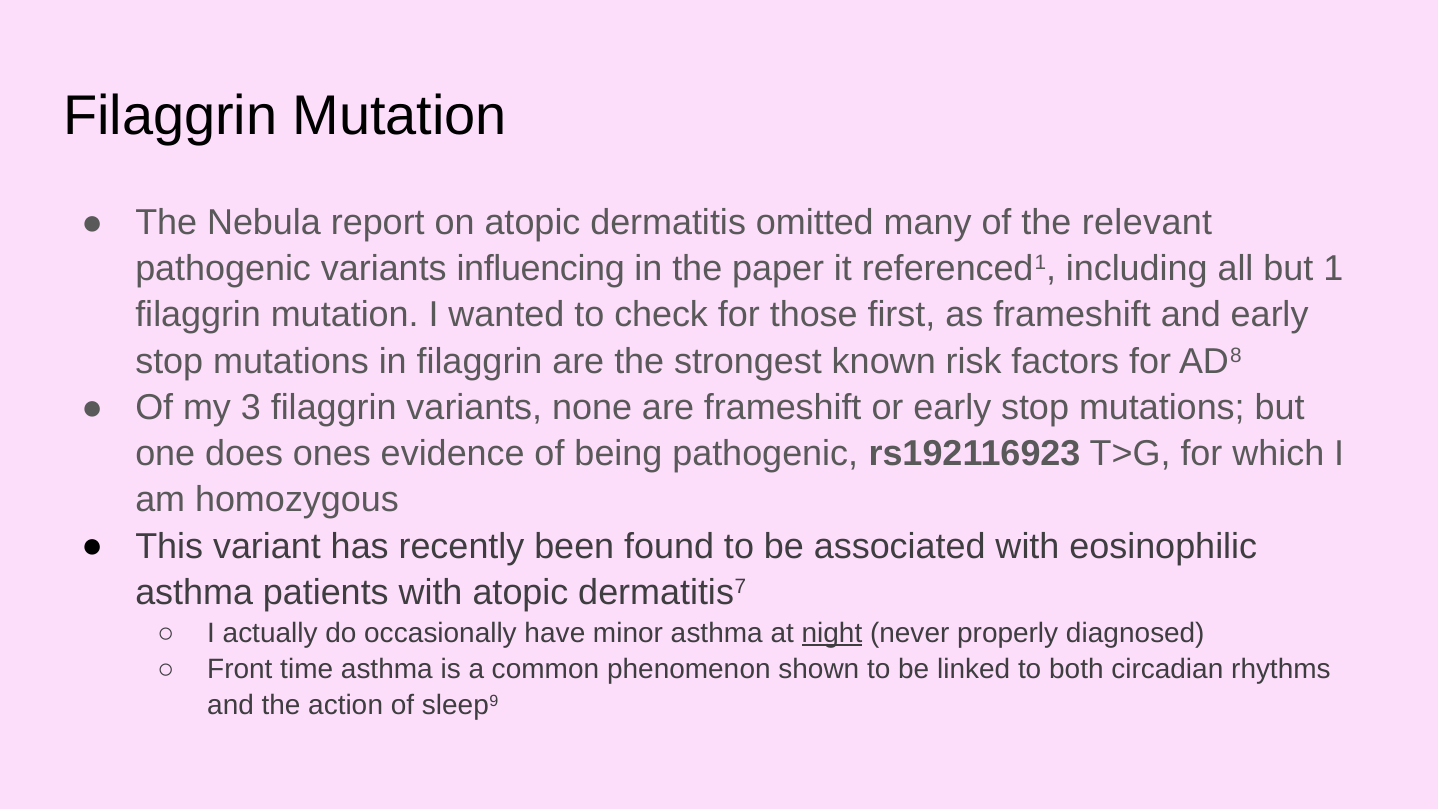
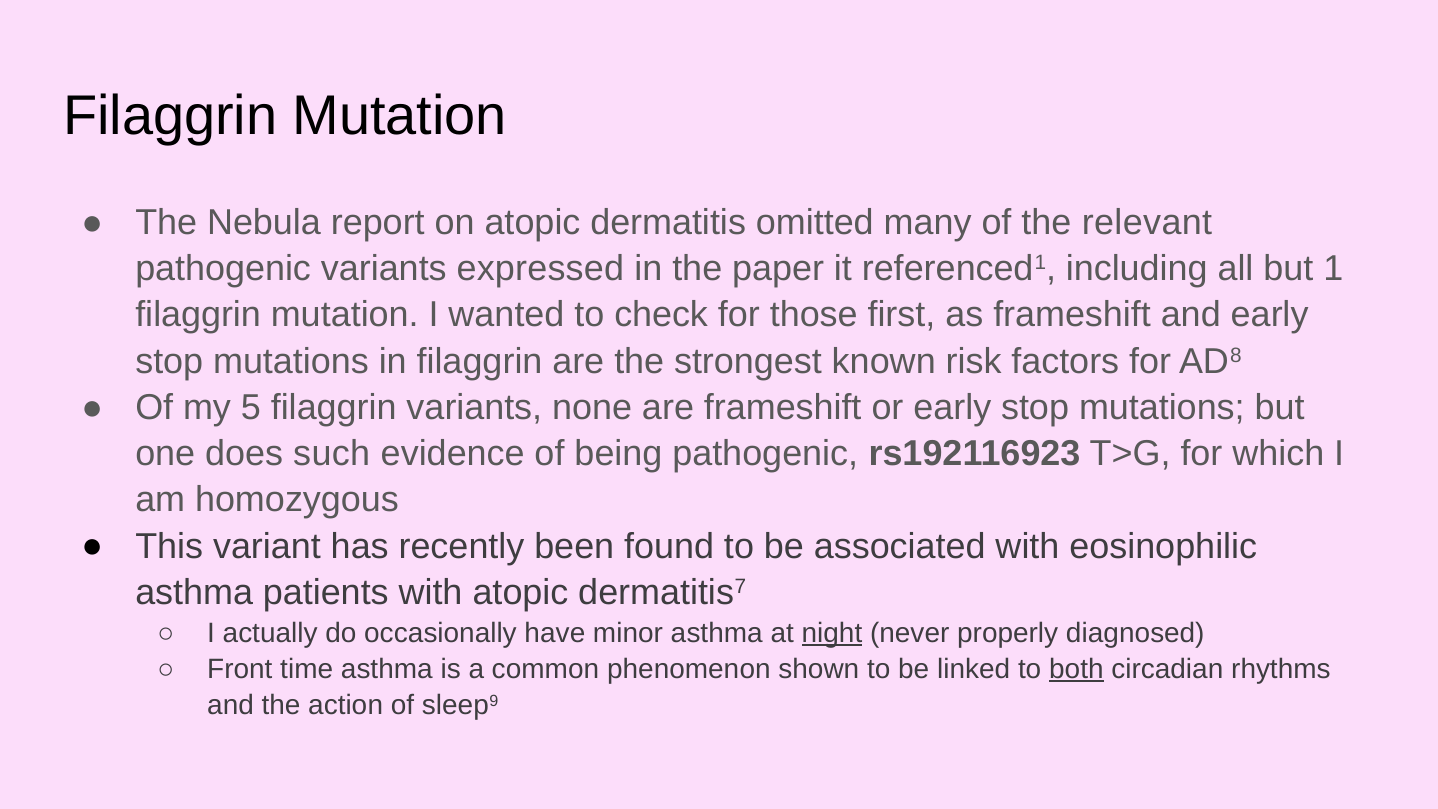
influencing: influencing -> expressed
3: 3 -> 5
ones: ones -> such
both underline: none -> present
